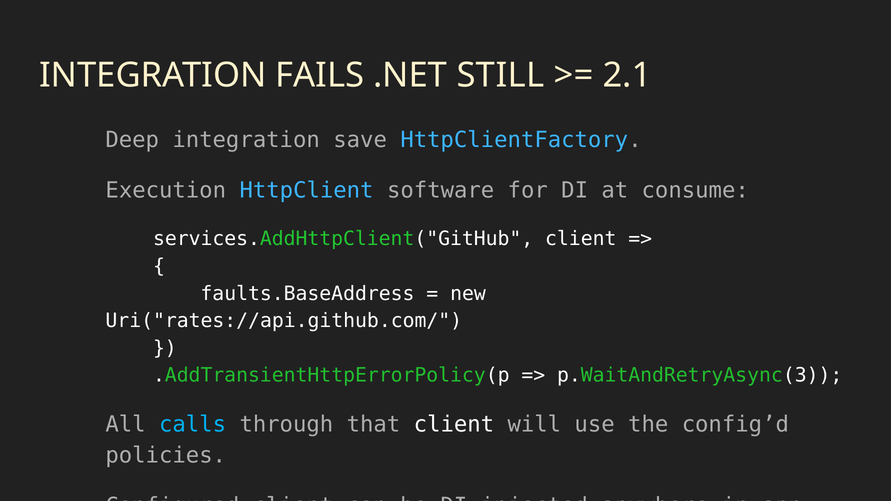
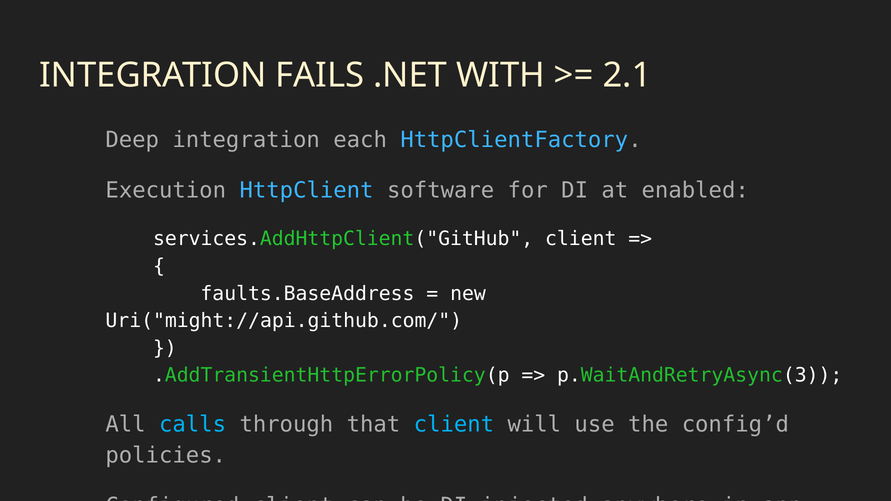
STILL: STILL -> WITH
save: save -> each
consume: consume -> enabled
Uri("rates://api.github.com/: Uri("rates://api.github.com/ -> Uri("might://api.github.com/
client at (454, 425) colour: white -> light blue
